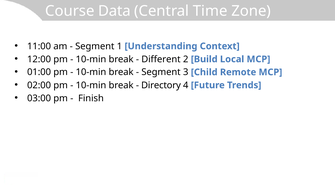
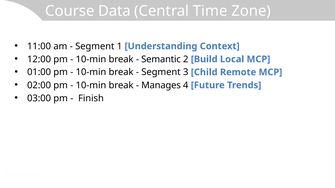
Different: Different -> Semantic
Directory: Directory -> Manages
